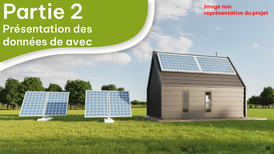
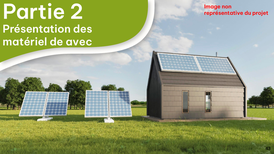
données: données -> matériel
